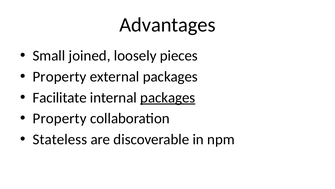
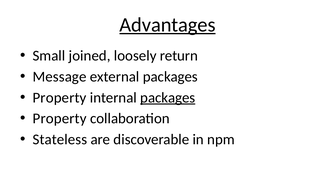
Advantages underline: none -> present
pieces: pieces -> return
Property at (60, 76): Property -> Message
Facilitate at (60, 97): Facilitate -> Property
